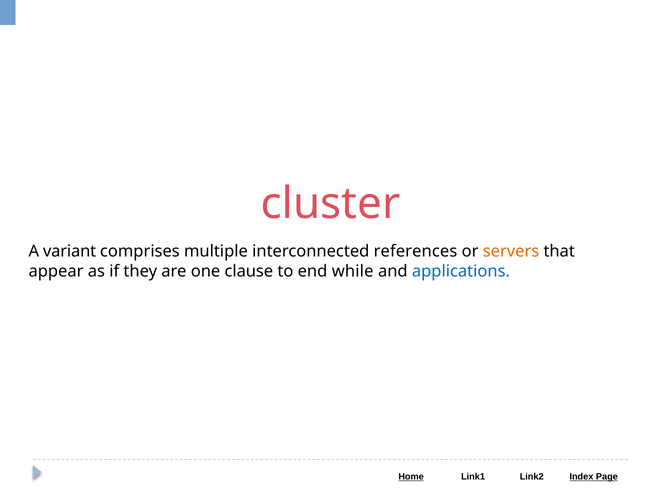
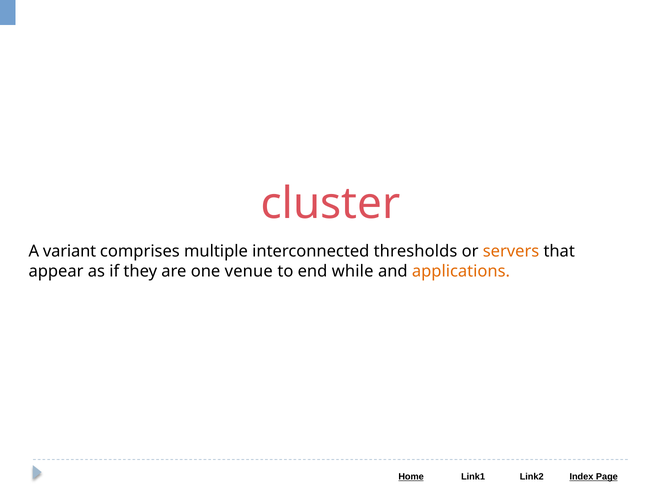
references: references -> thresholds
clause: clause -> venue
applications colour: blue -> orange
